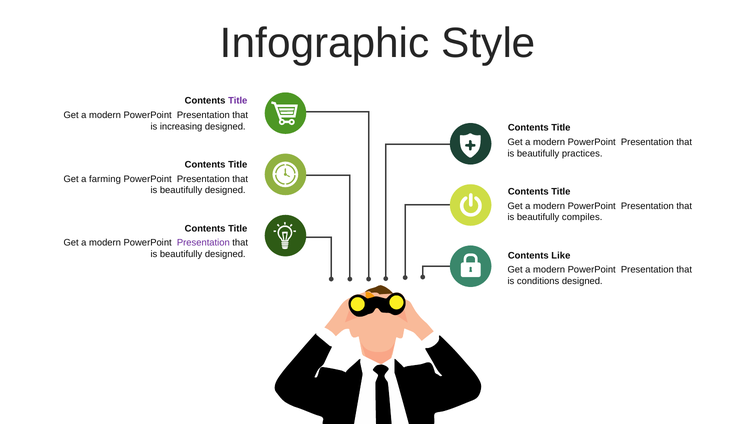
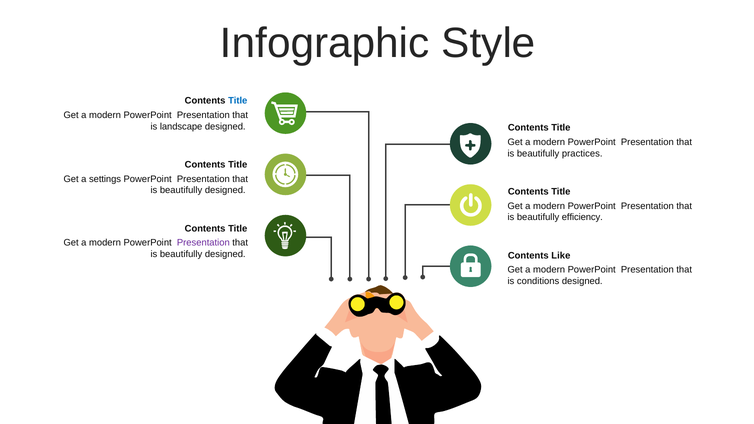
Title at (238, 101) colour: purple -> blue
increasing: increasing -> landscape
farming: farming -> settings
compiles: compiles -> efficiency
